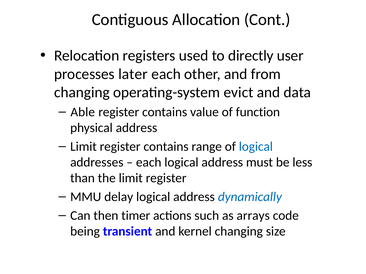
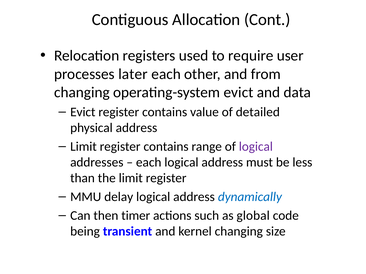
directly: directly -> require
Able at (83, 112): Able -> Evict
function: function -> detailed
logical at (256, 147) colour: blue -> purple
arrays: arrays -> global
